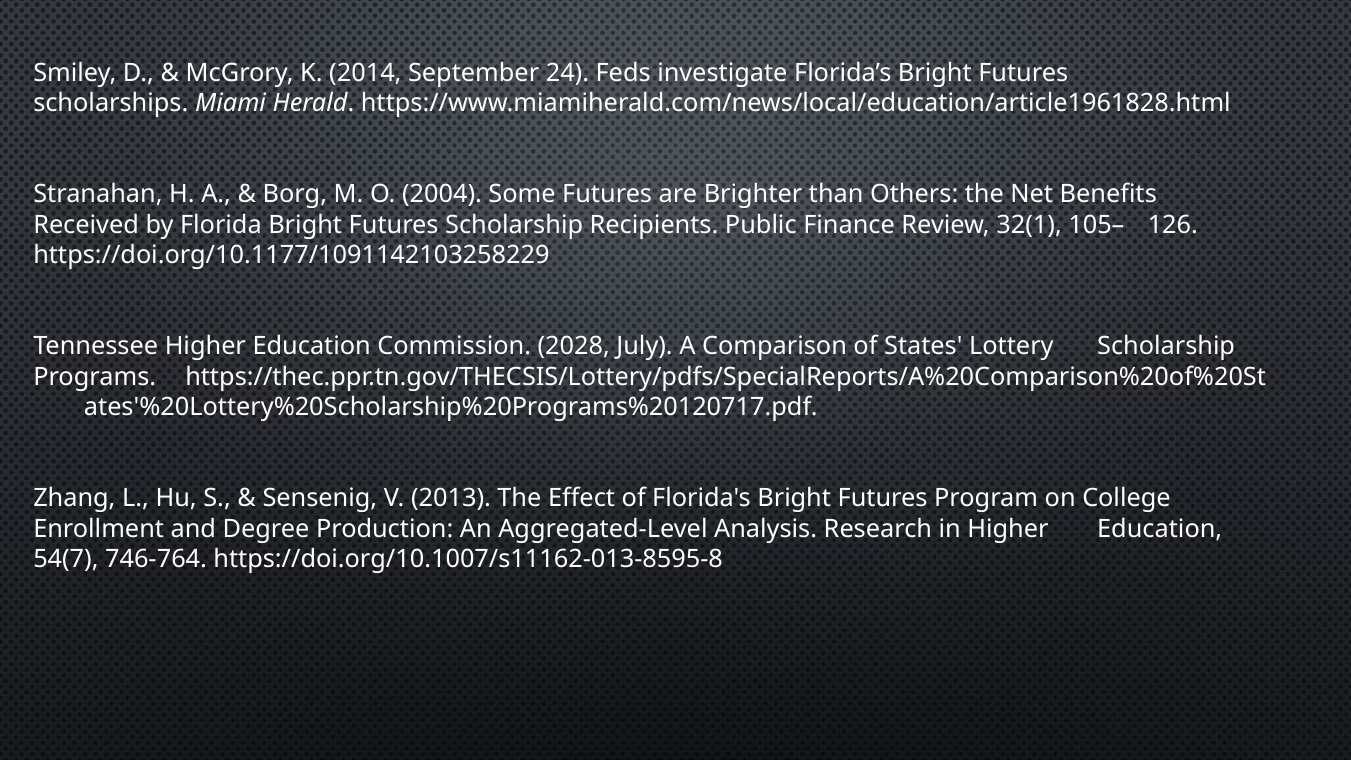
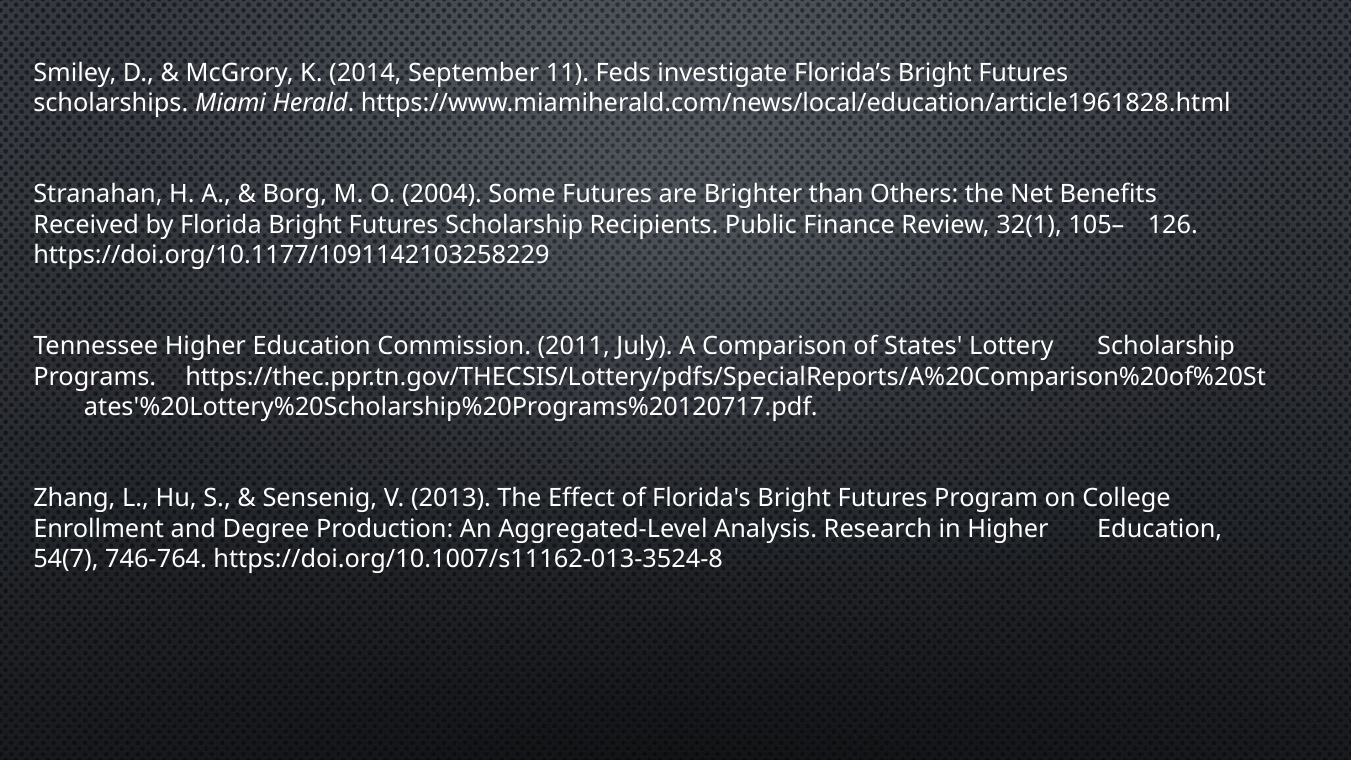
24: 24 -> 11
2028: 2028 -> 2011
https://doi.org/10.1007/s11162-013-8595-8: https://doi.org/10.1007/s11162-013-8595-8 -> https://doi.org/10.1007/s11162-013-3524-8
